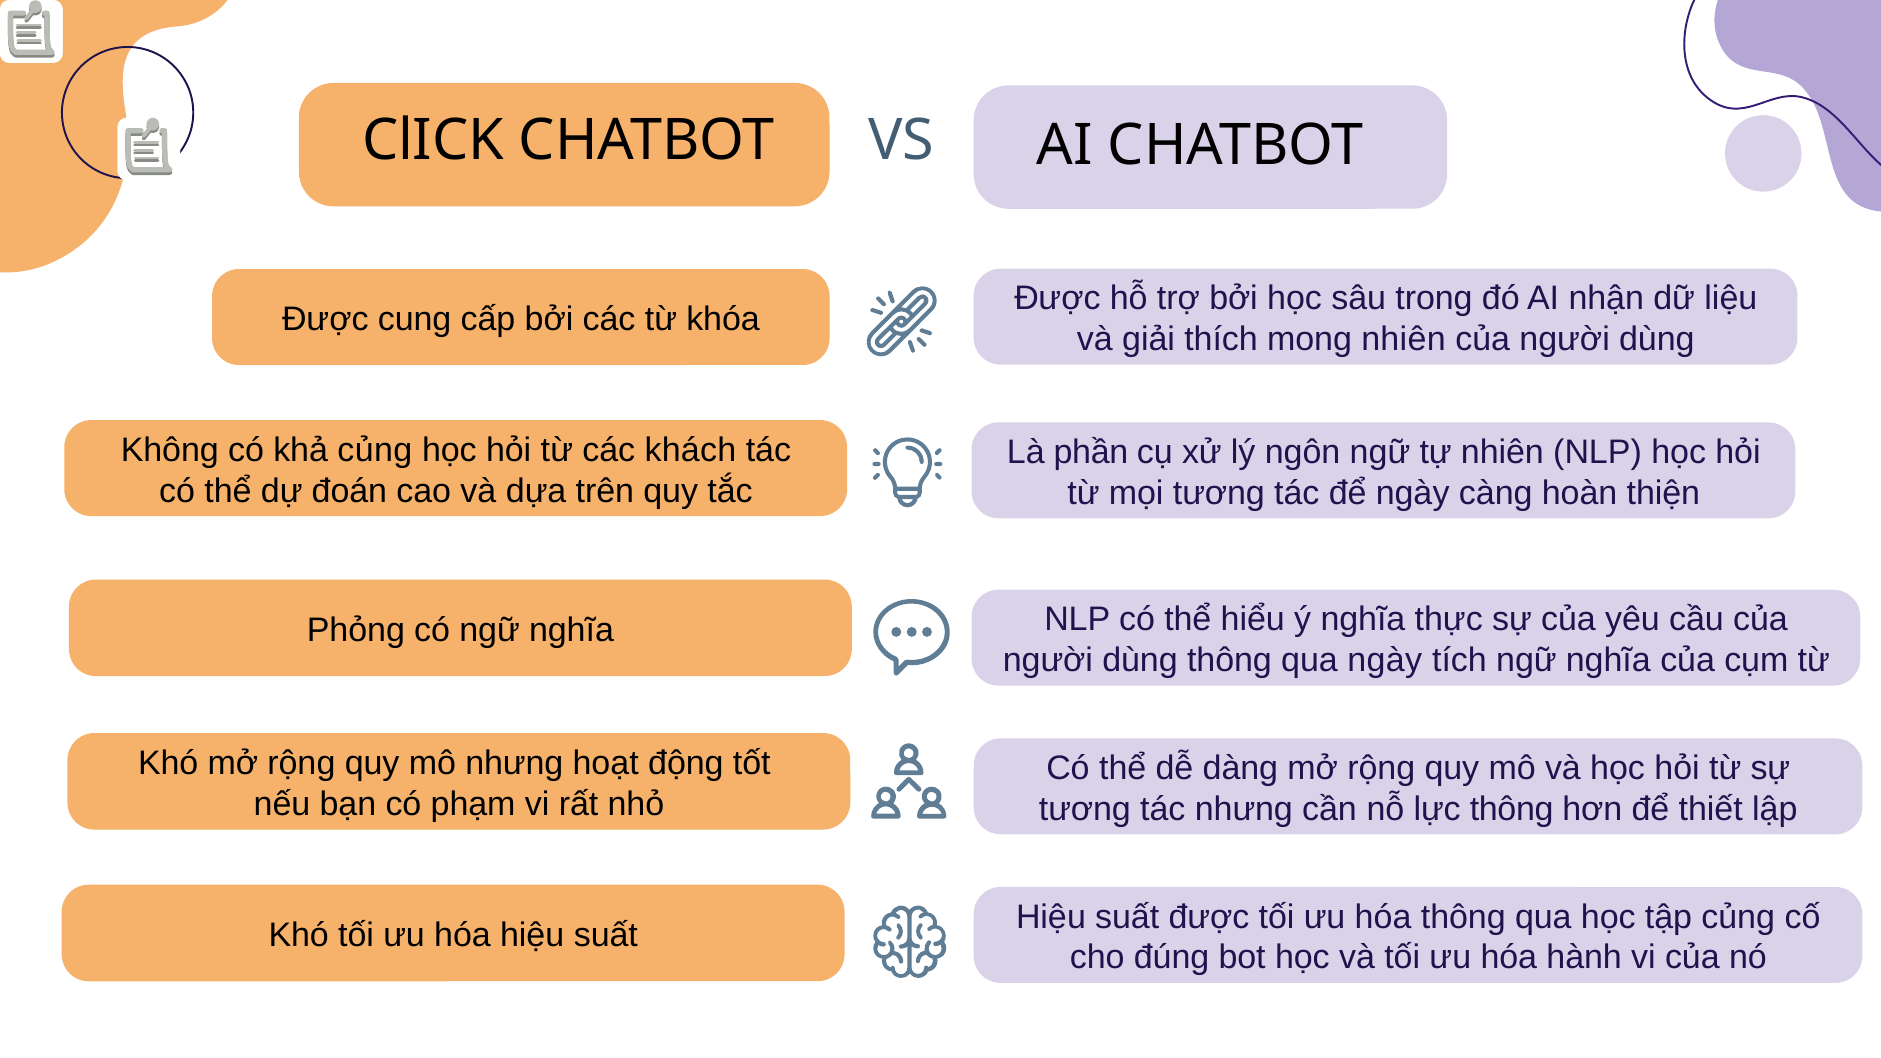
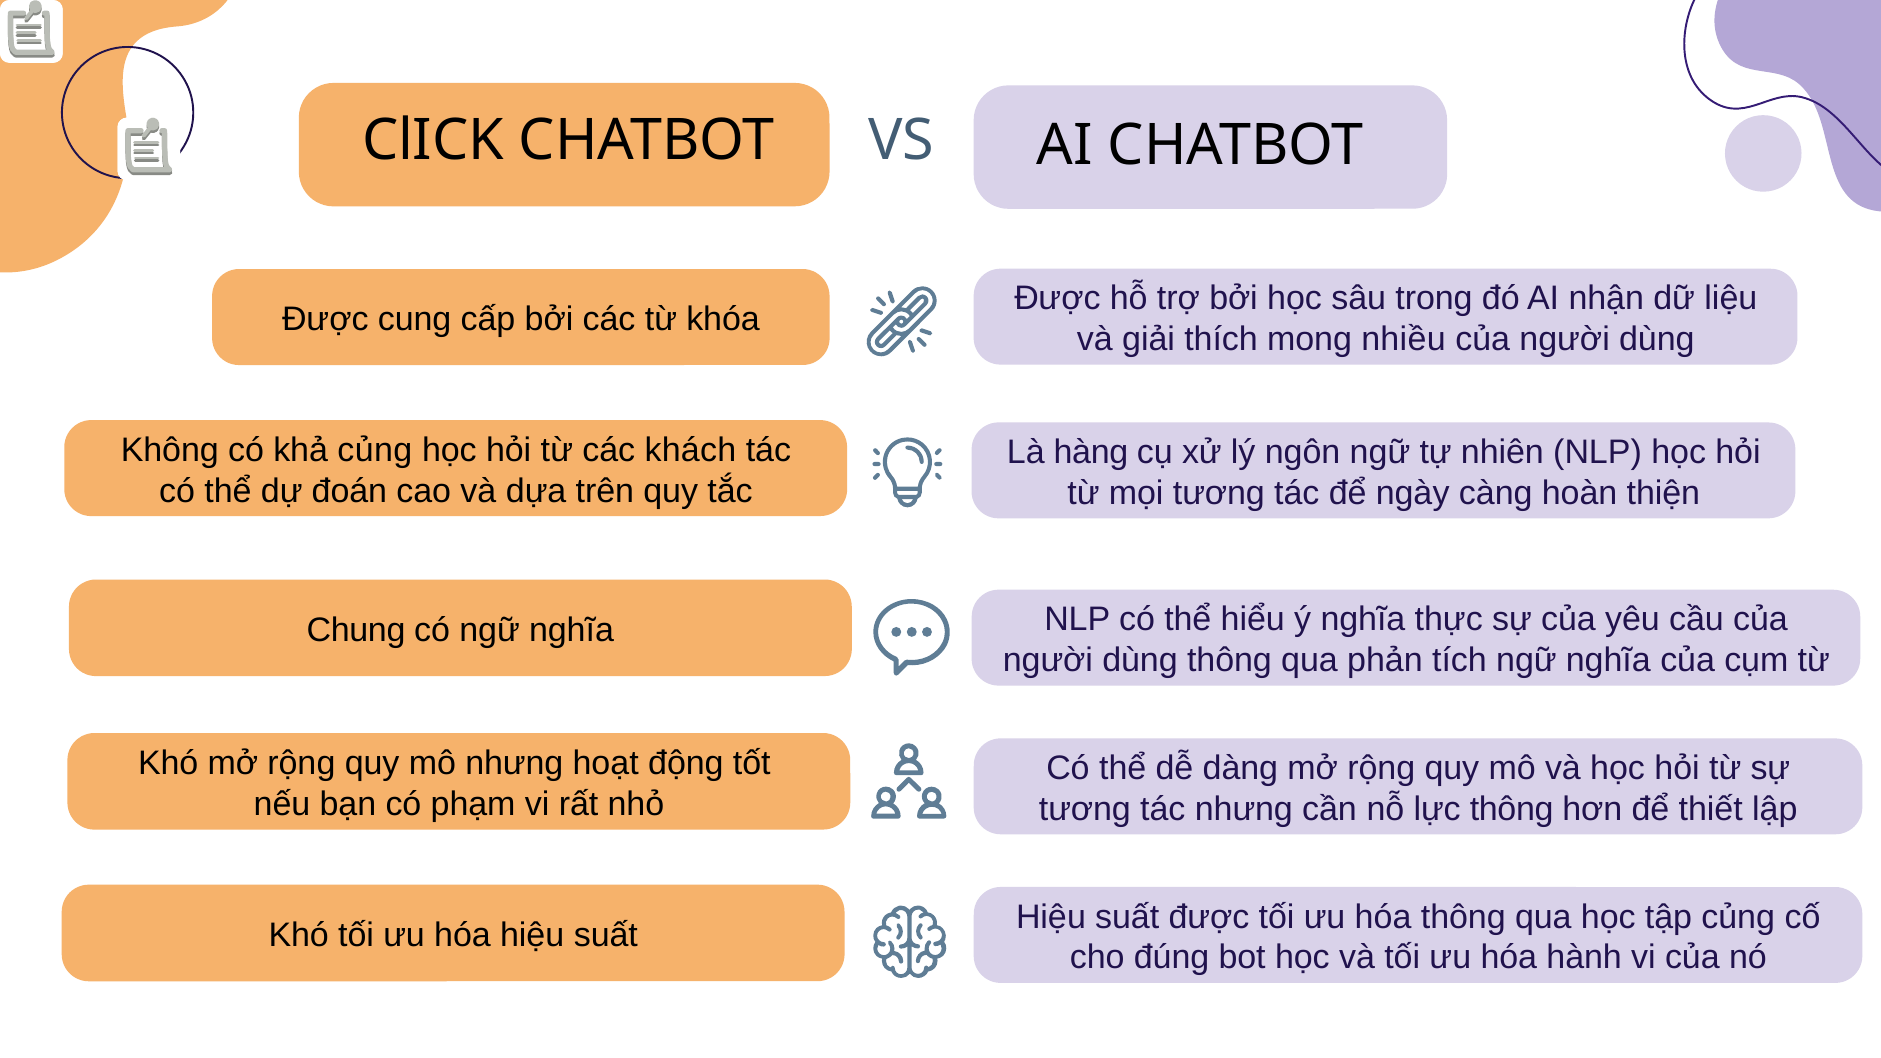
mong nhiên: nhiên -> nhiều
phần: phần -> hàng
Phỏng: Phỏng -> Chung
qua ngày: ngày -> phản
